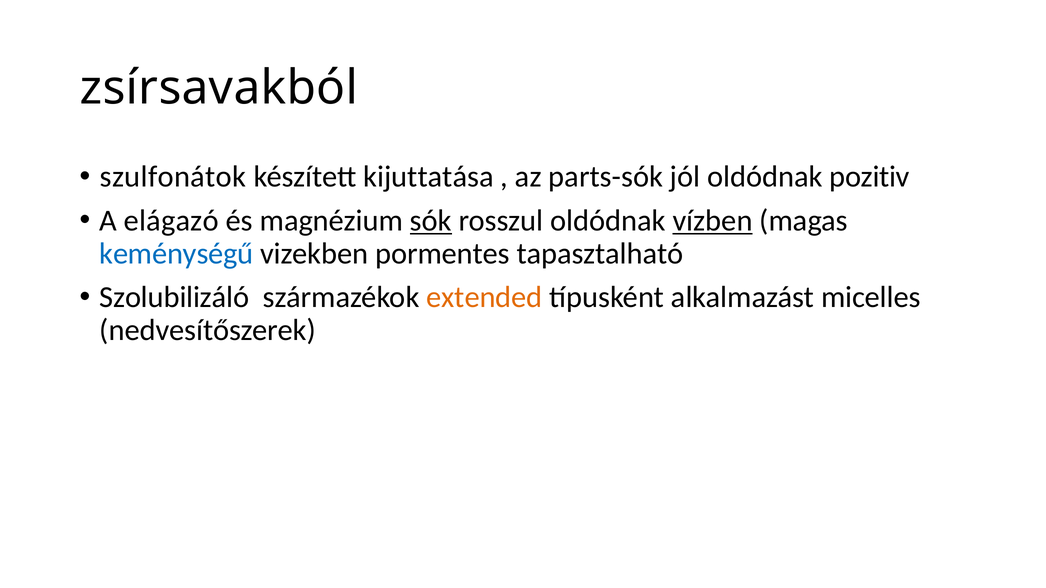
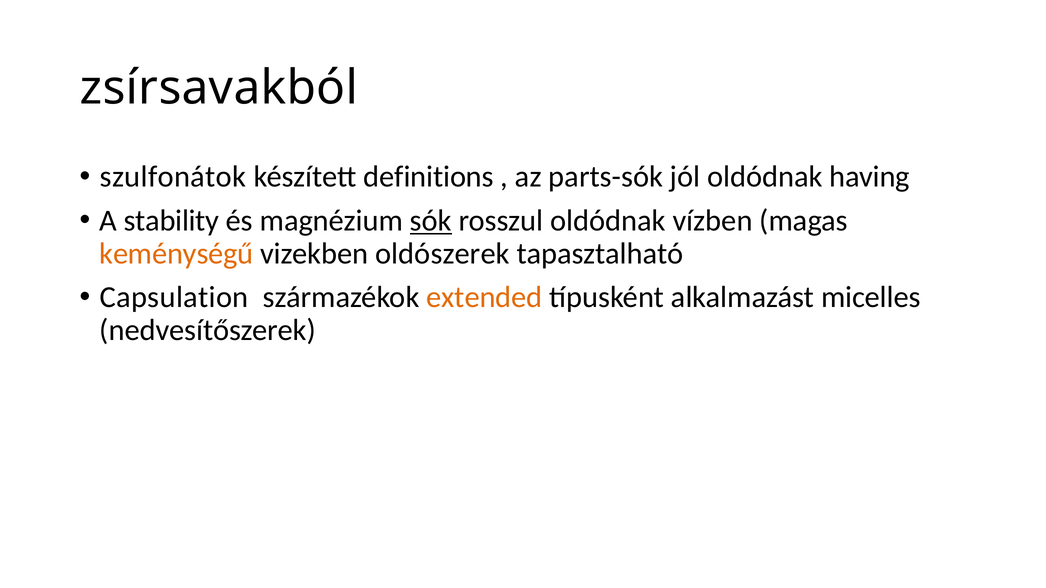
kijuttatása: kijuttatása -> definitions
pozitiv: pozitiv -> having
elágazó: elágazó -> stability
vízben underline: present -> none
keménységű colour: blue -> orange
pormentes: pormentes -> oldószerek
Szolubilizáló: Szolubilizáló -> Capsulation
